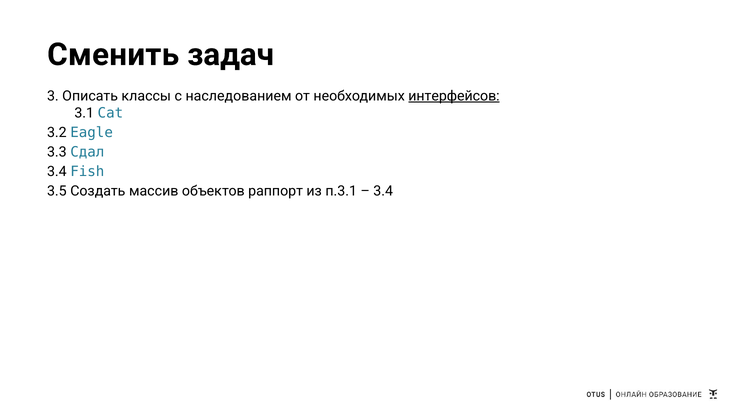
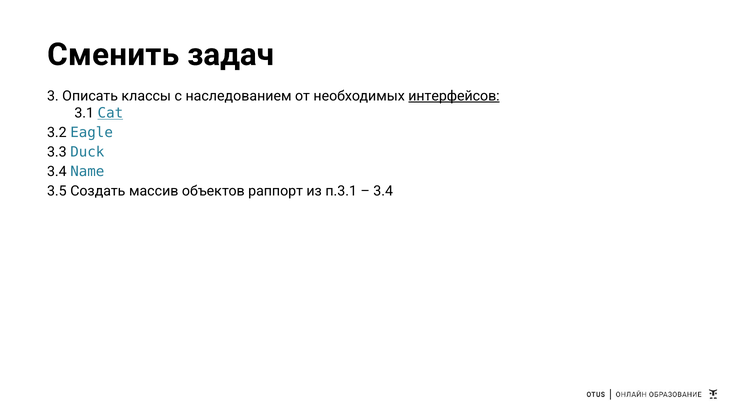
Cat underline: none -> present
Сдал: Сдал -> Duck
Fish: Fish -> Name
